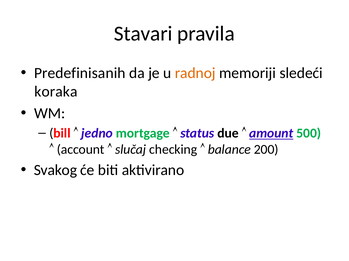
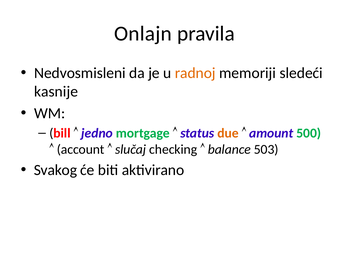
Stavari: Stavari -> Onlajn
Predefinisanih: Predefinisanih -> Nedvosmisleni
koraka: koraka -> kasnije
due colour: black -> orange
amount underline: present -> none
200: 200 -> 503
